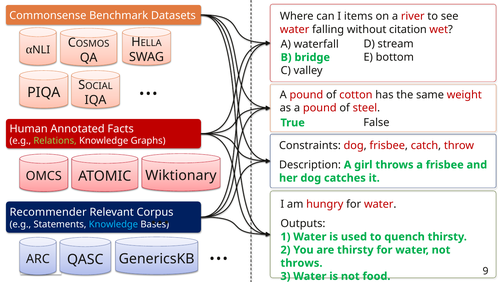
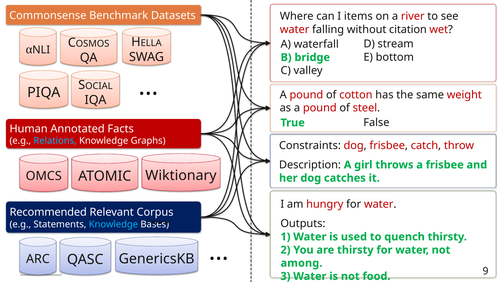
Relations colour: light green -> light blue
Recommender: Recommender -> Recommended
throws at (301, 263): throws -> among
